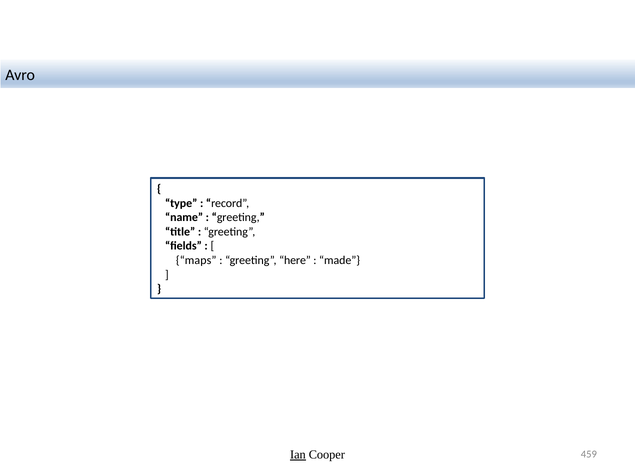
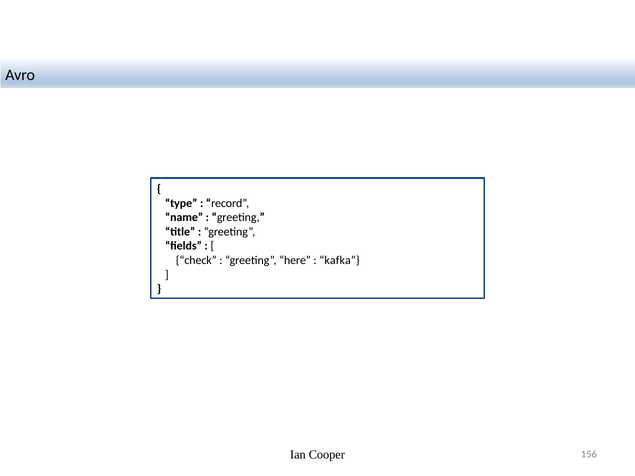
maps: maps -> check
made: made -> kafka
Ian underline: present -> none
459: 459 -> 156
